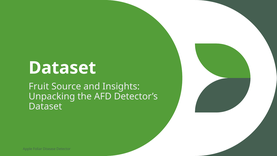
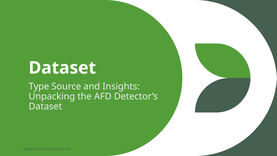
Fruit: Fruit -> Type
